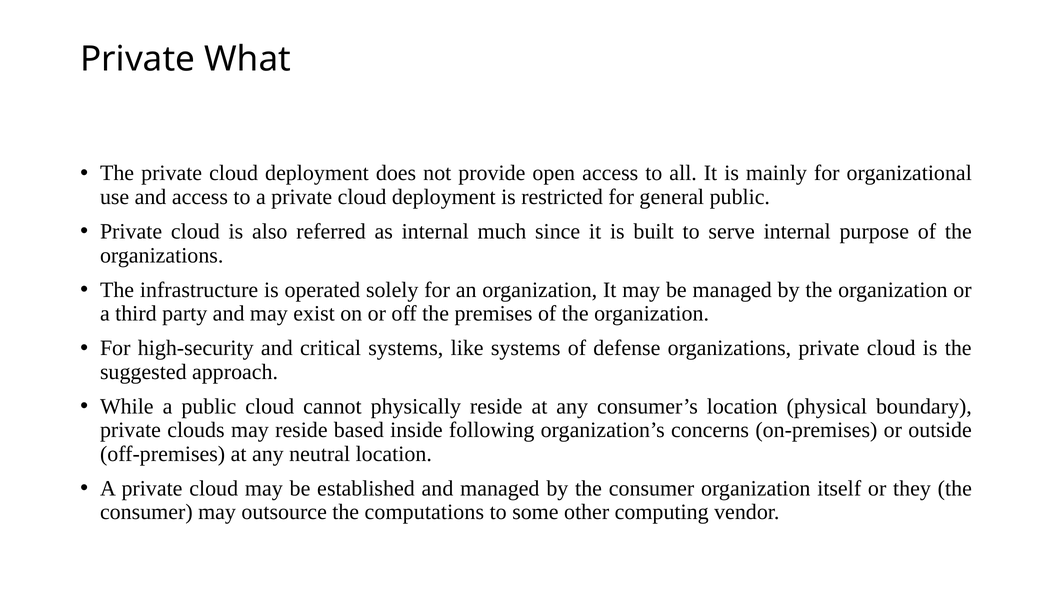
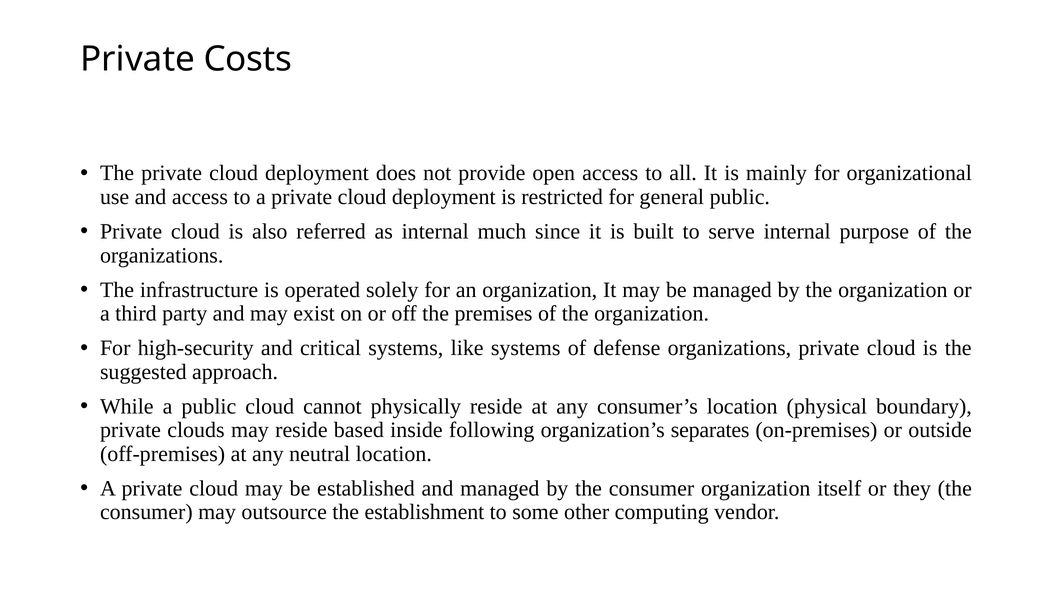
What: What -> Costs
concerns: concerns -> separates
computations: computations -> establishment
